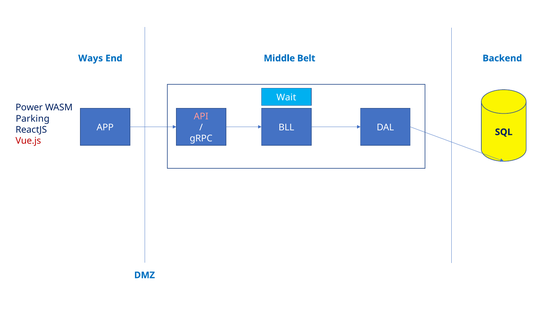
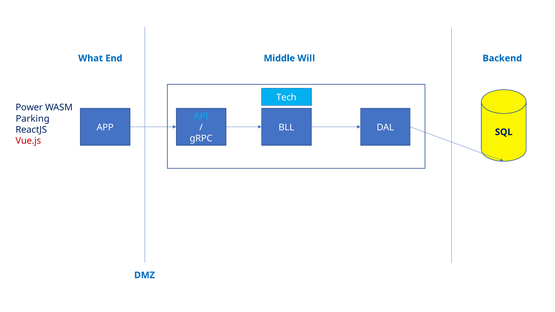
Ways: Ways -> What
Belt: Belt -> Will
Wait: Wait -> Tech
API colour: pink -> light blue
